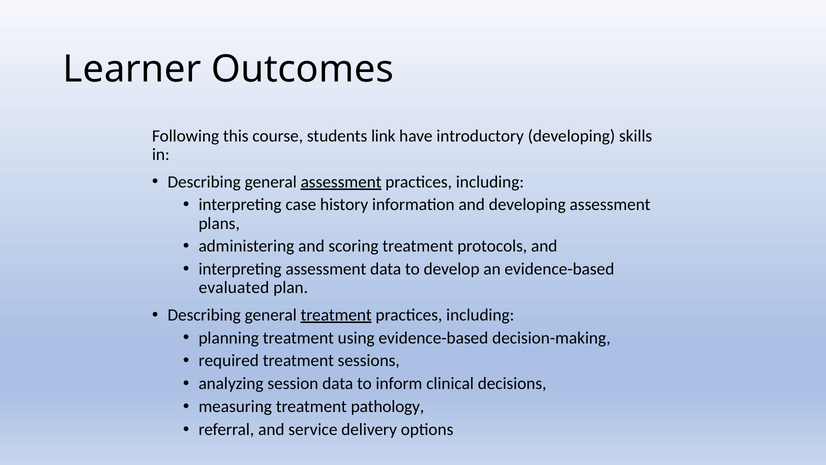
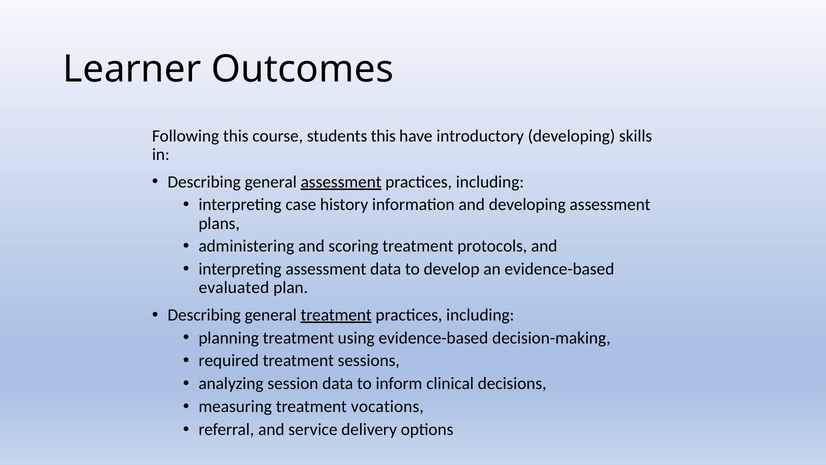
students link: link -> this
pathology: pathology -> vocations
